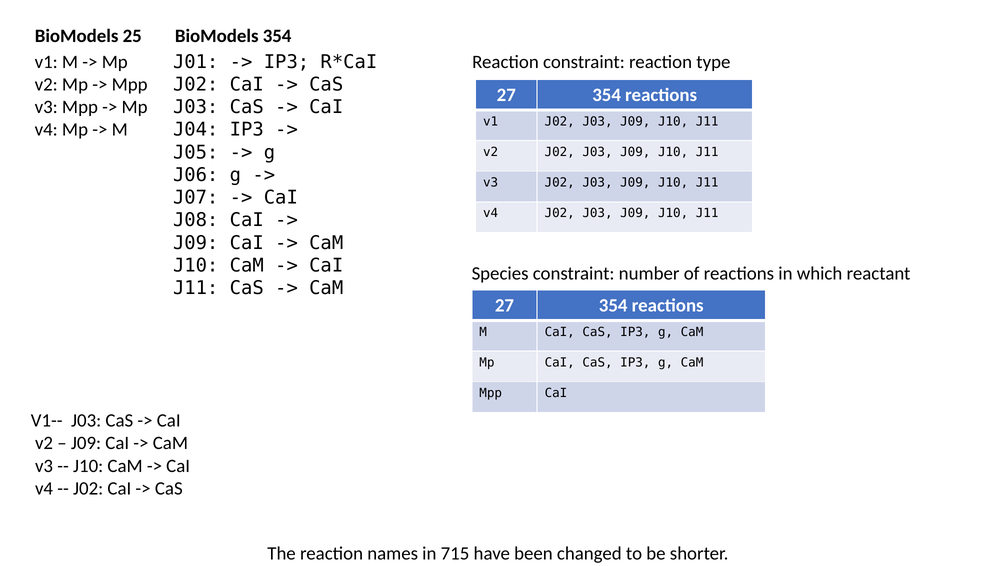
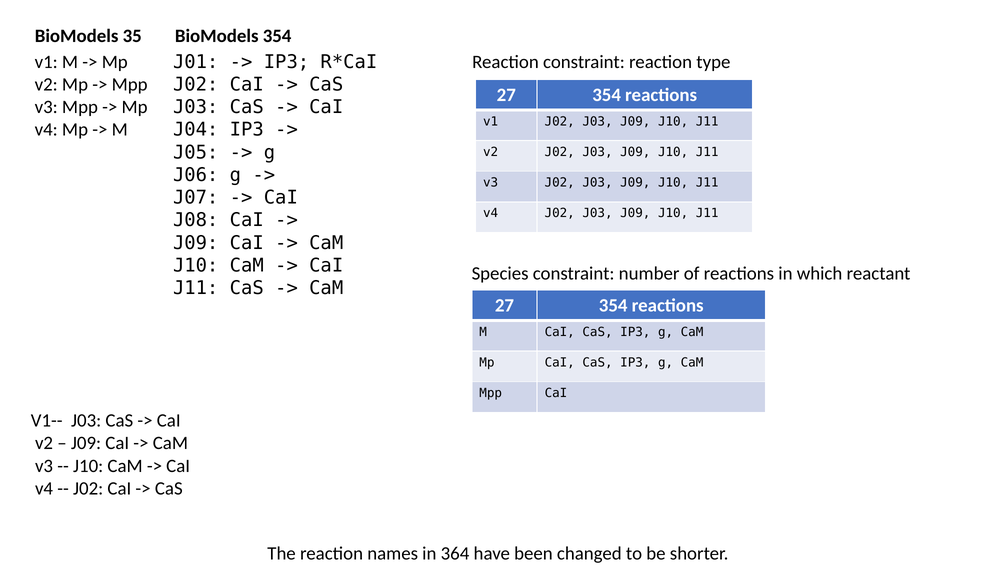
25: 25 -> 35
715: 715 -> 364
